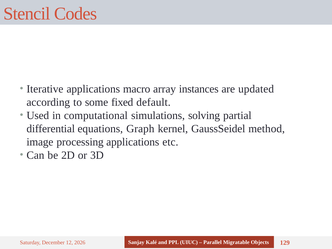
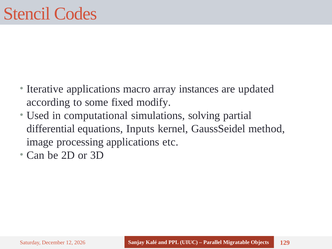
default: default -> modify
Graph: Graph -> Inputs
